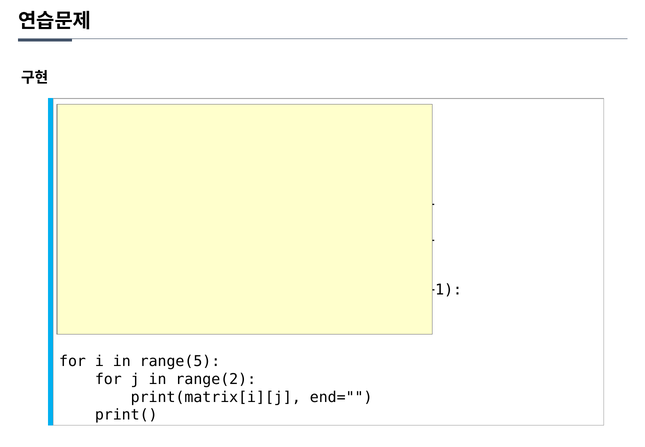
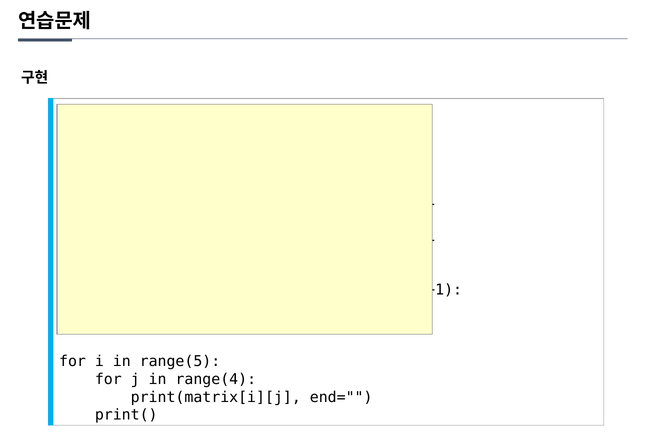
range(2: range(2 -> range(4
